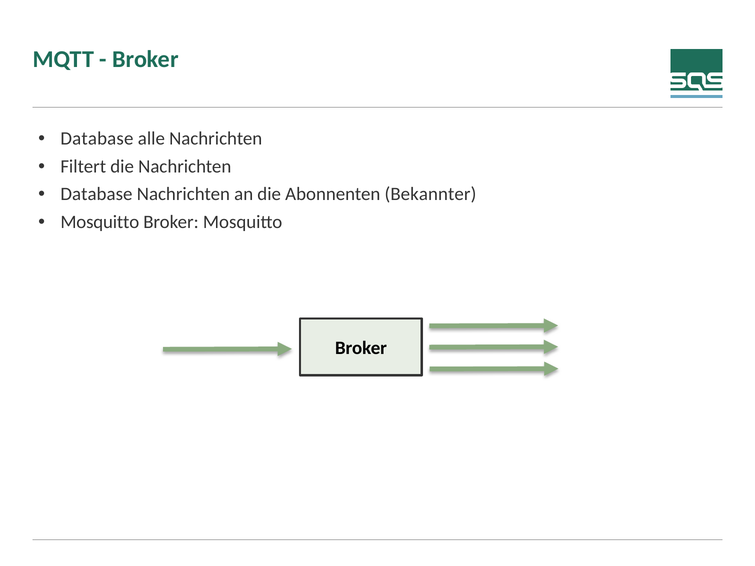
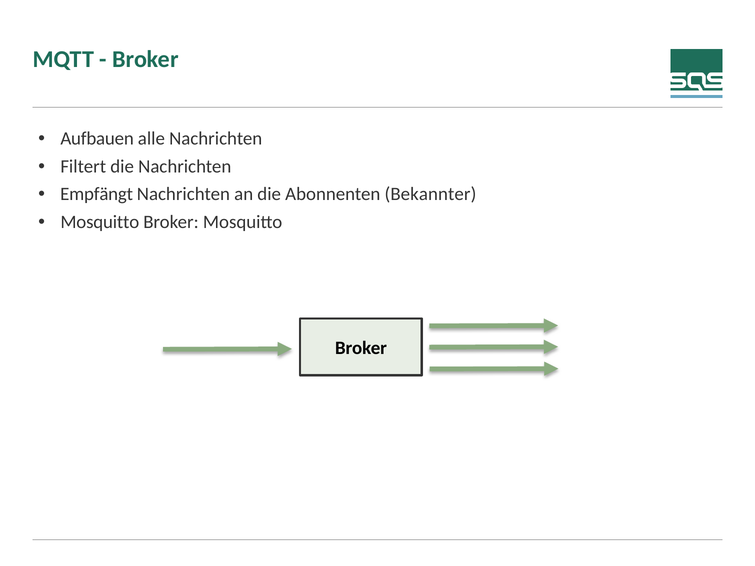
Database at (97, 139): Database -> Aufbauen
Database at (96, 194): Database -> Empfängt
